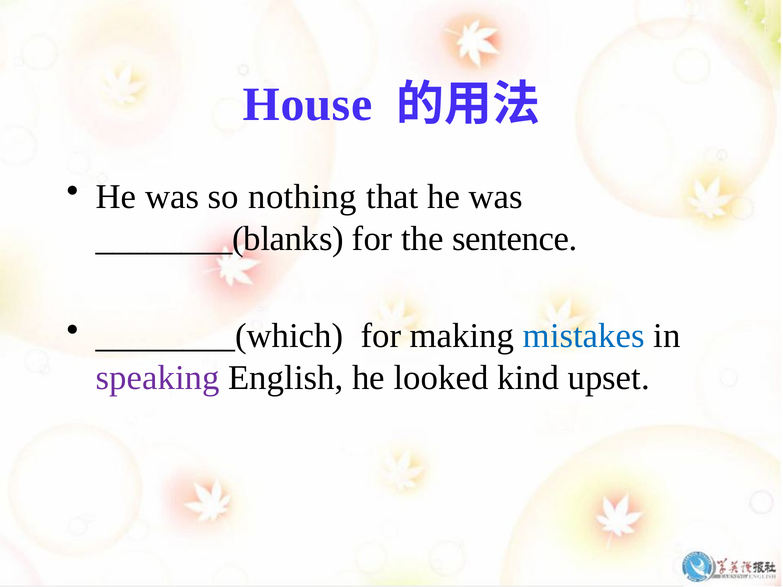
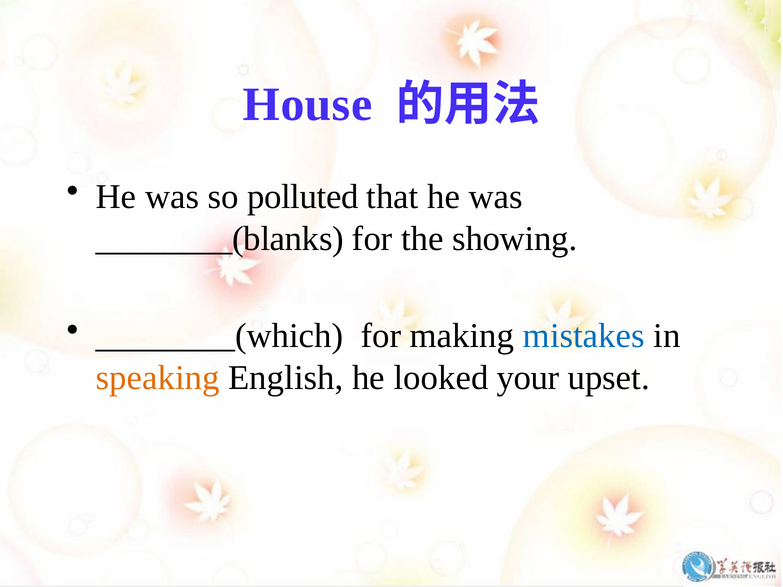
nothing: nothing -> polluted
sentence: sentence -> showing
speaking colour: purple -> orange
kind: kind -> your
